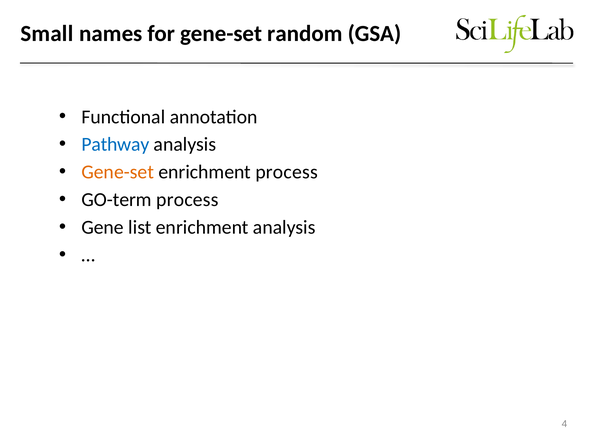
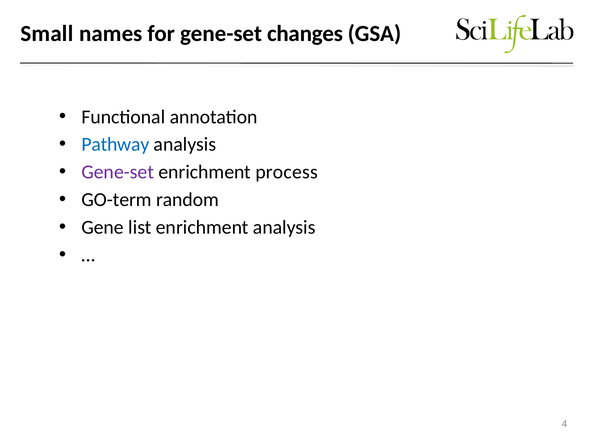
random: random -> changes
Gene-set at (118, 172) colour: orange -> purple
GO-term process: process -> random
